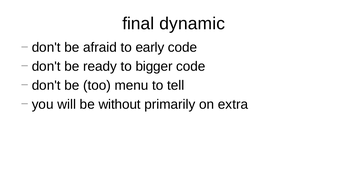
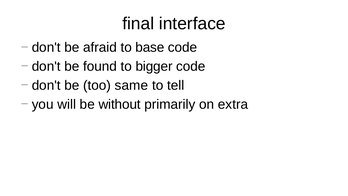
dynamic: dynamic -> interface
early: early -> base
ready: ready -> found
menu: menu -> same
